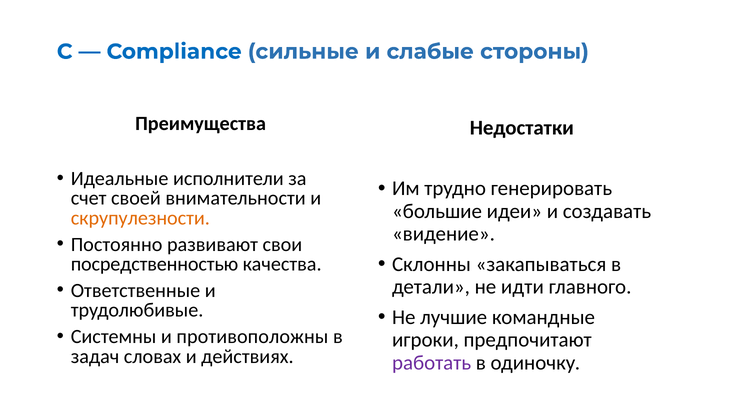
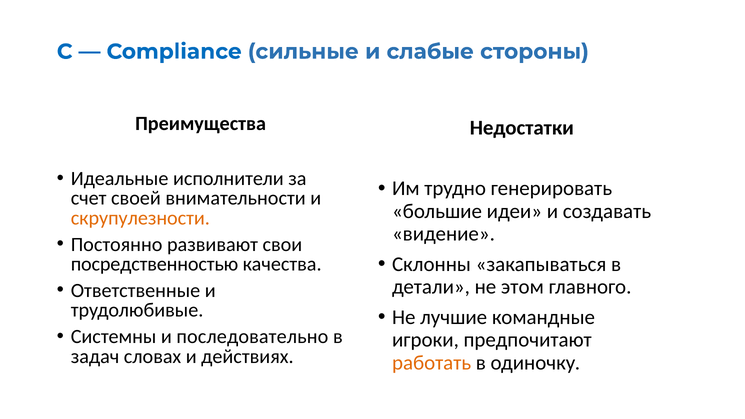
идти: идти -> этом
противоположны: противоположны -> последовательно
работать colour: purple -> orange
